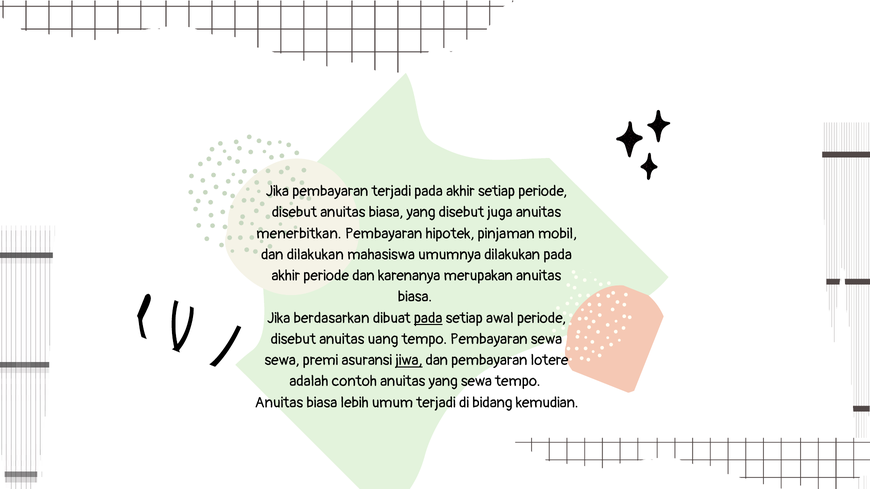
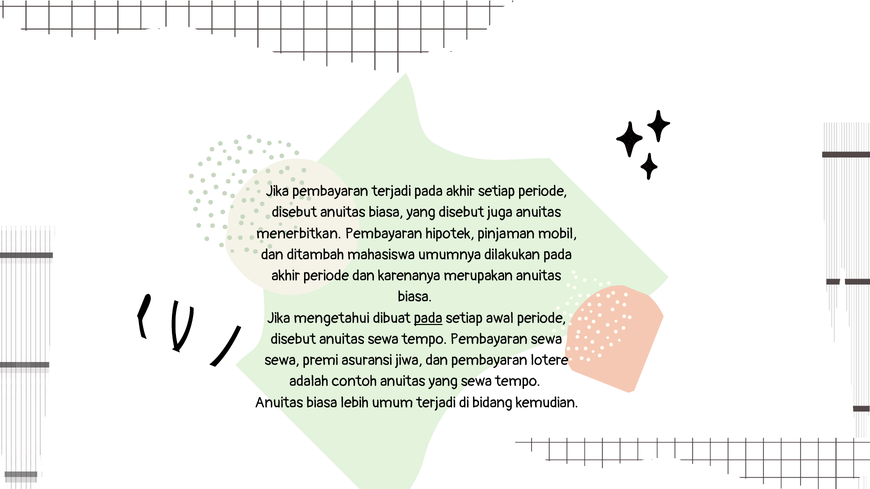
dan dilakukan: dilakukan -> ditambah
berdasarkan: berdasarkan -> mengetahui
anuitas uang: uang -> sewa
jiwa underline: present -> none
